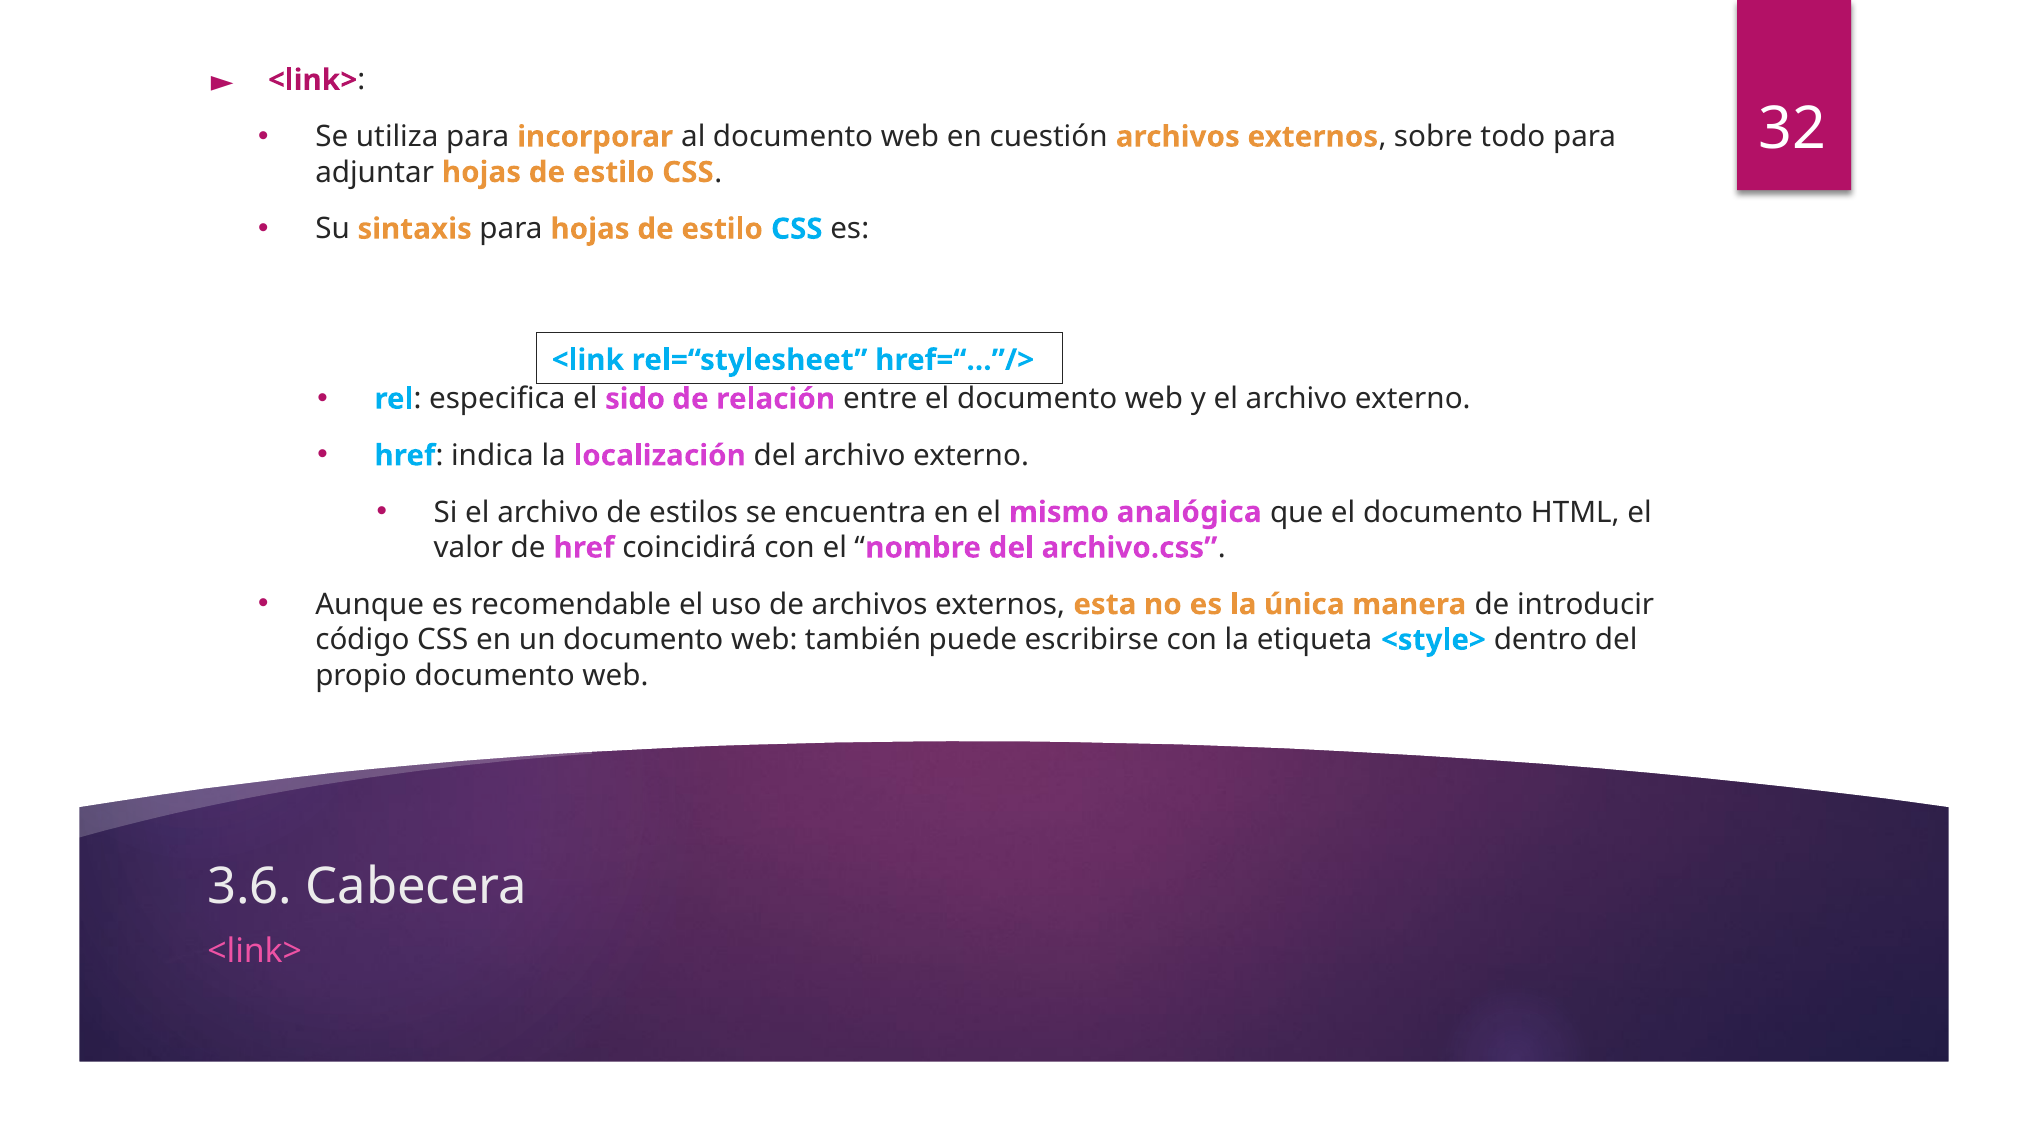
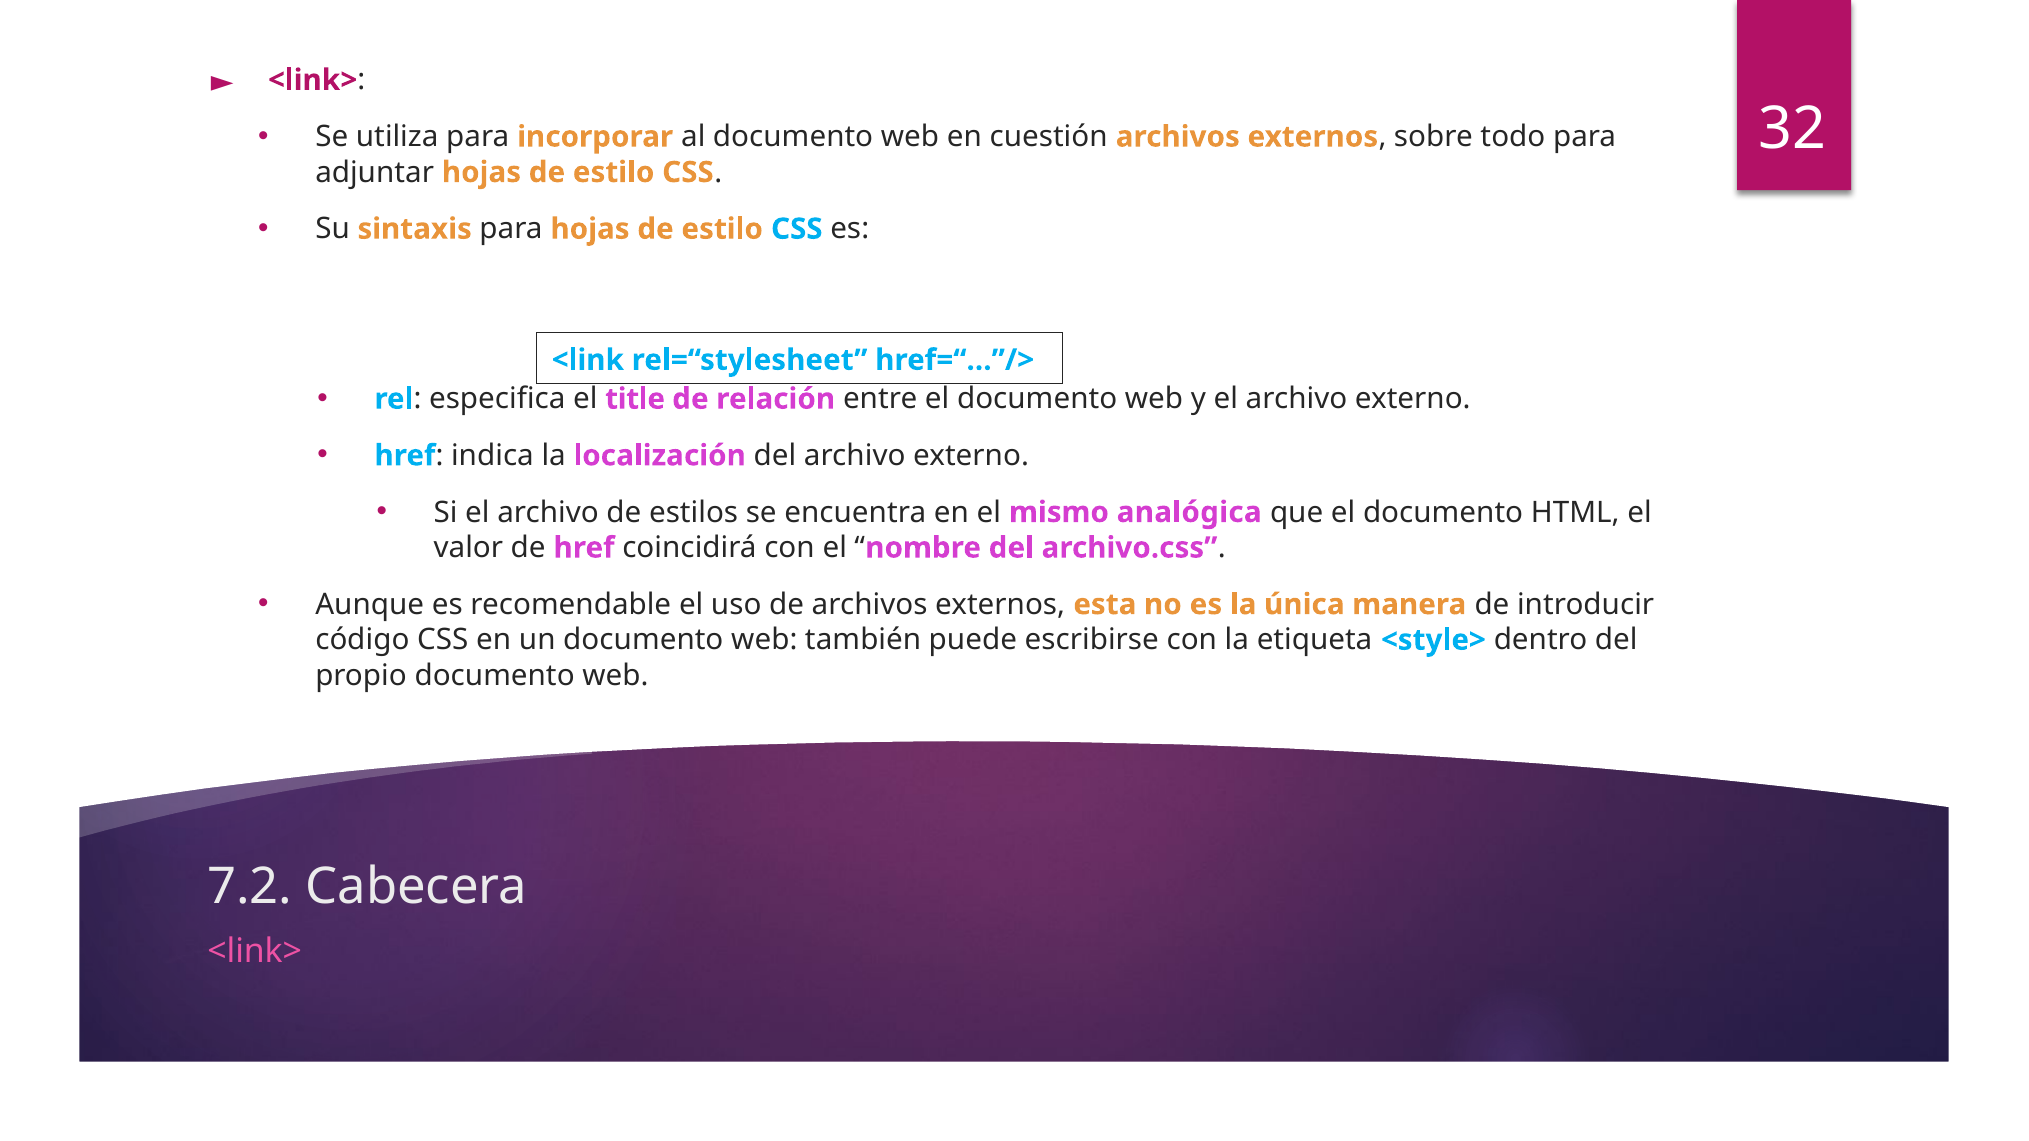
sido: sido -> title
3.6: 3.6 -> 7.2
